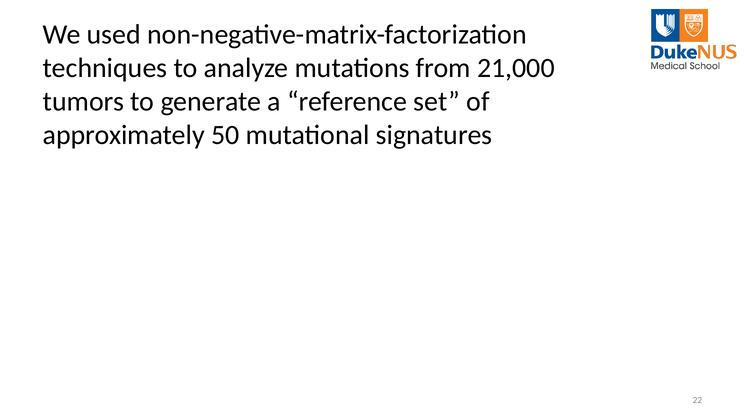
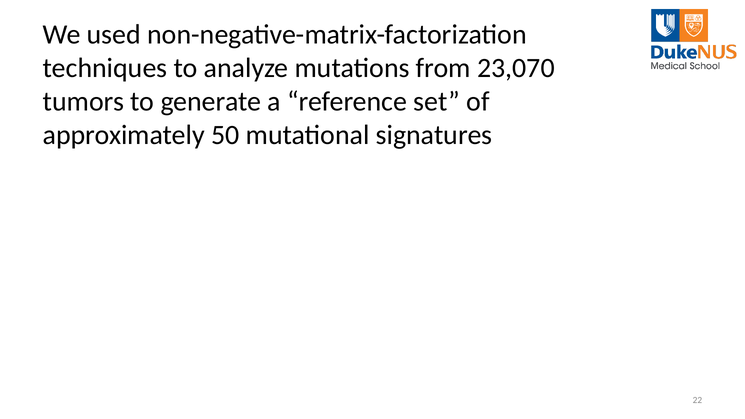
21,000: 21,000 -> 23,070
